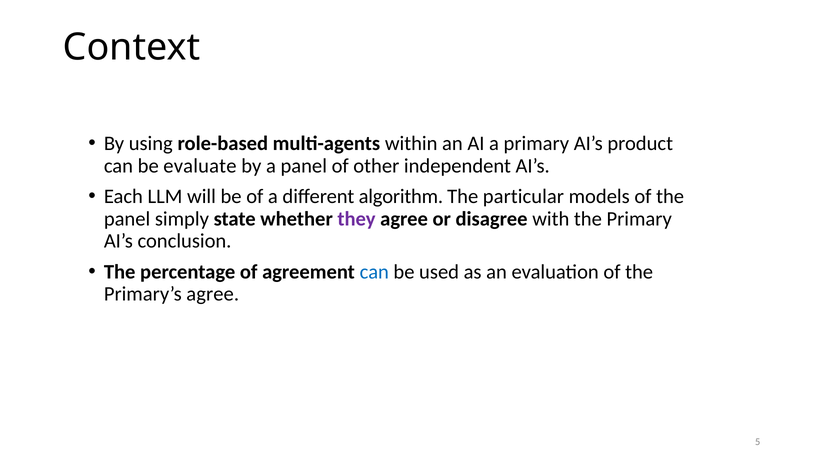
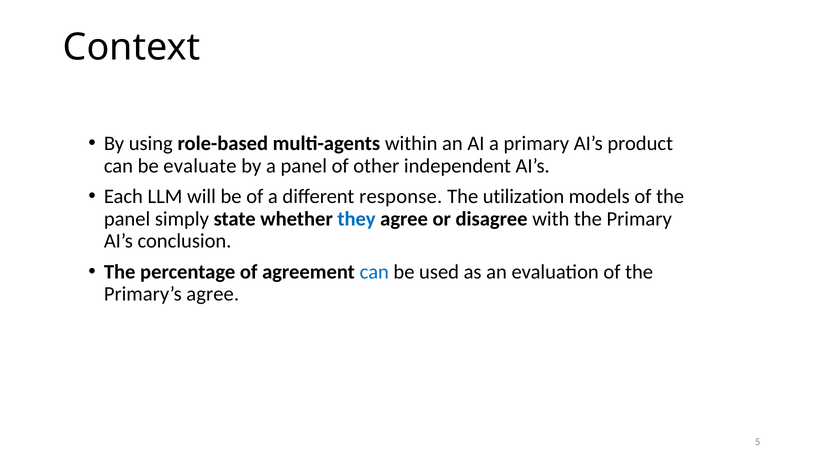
algorithm: algorithm -> response
particular: particular -> utilization
they colour: purple -> blue
